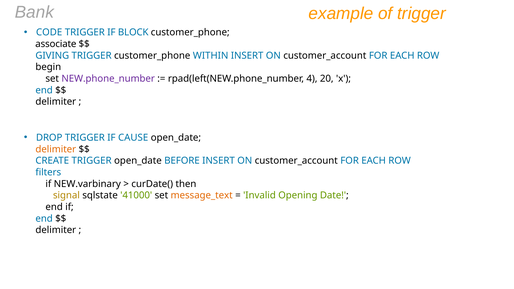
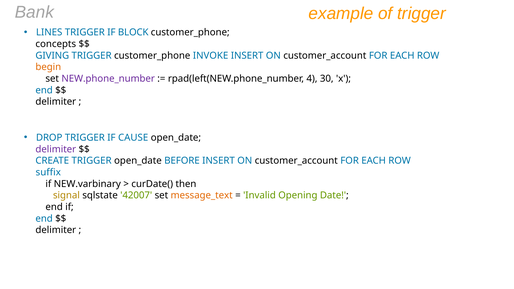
CODE: CODE -> LINES
associate: associate -> concepts
WITHIN: WITHIN -> INVOKE
begin colour: black -> orange
20: 20 -> 30
delimiter at (56, 149) colour: orange -> purple
filters: filters -> suffix
41000: 41000 -> 42007
